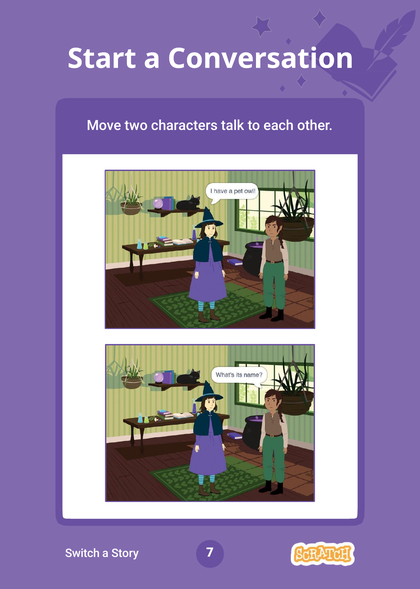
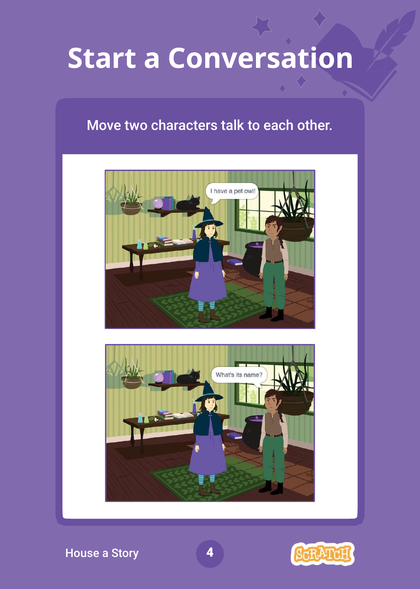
Switch: Switch -> House
7: 7 -> 4
